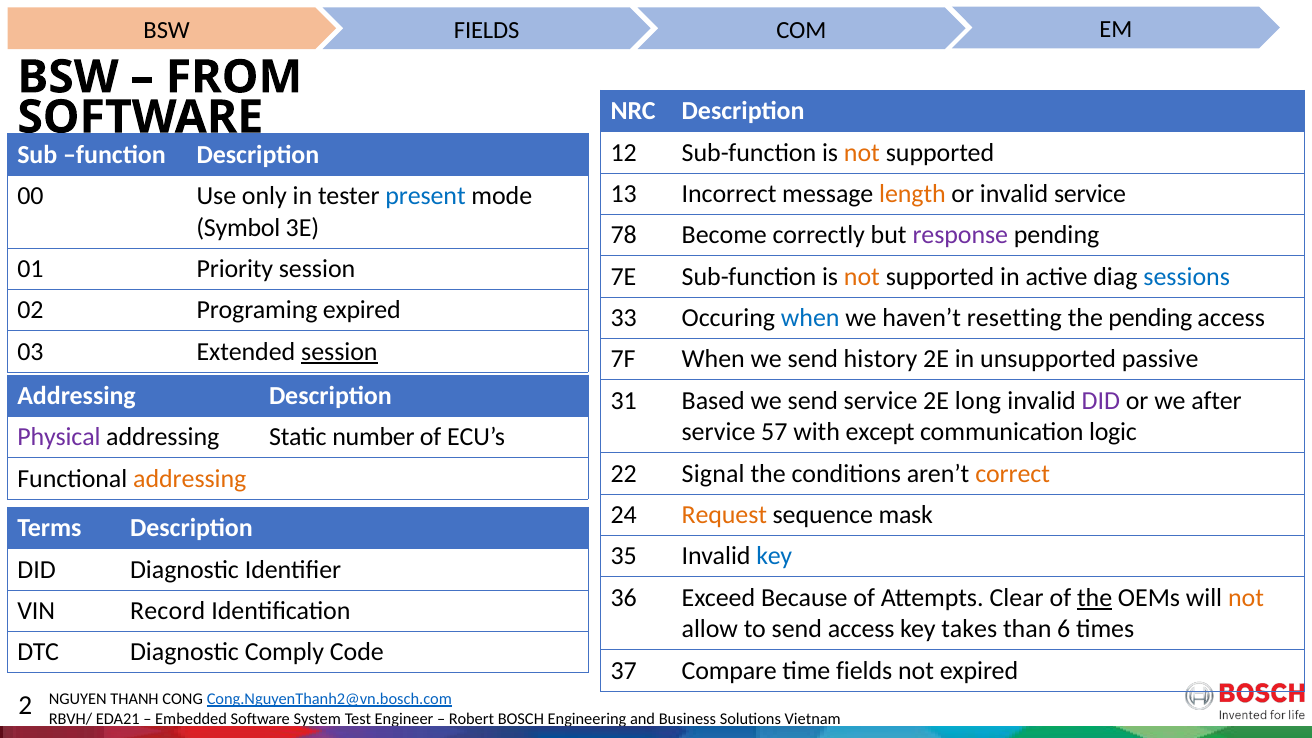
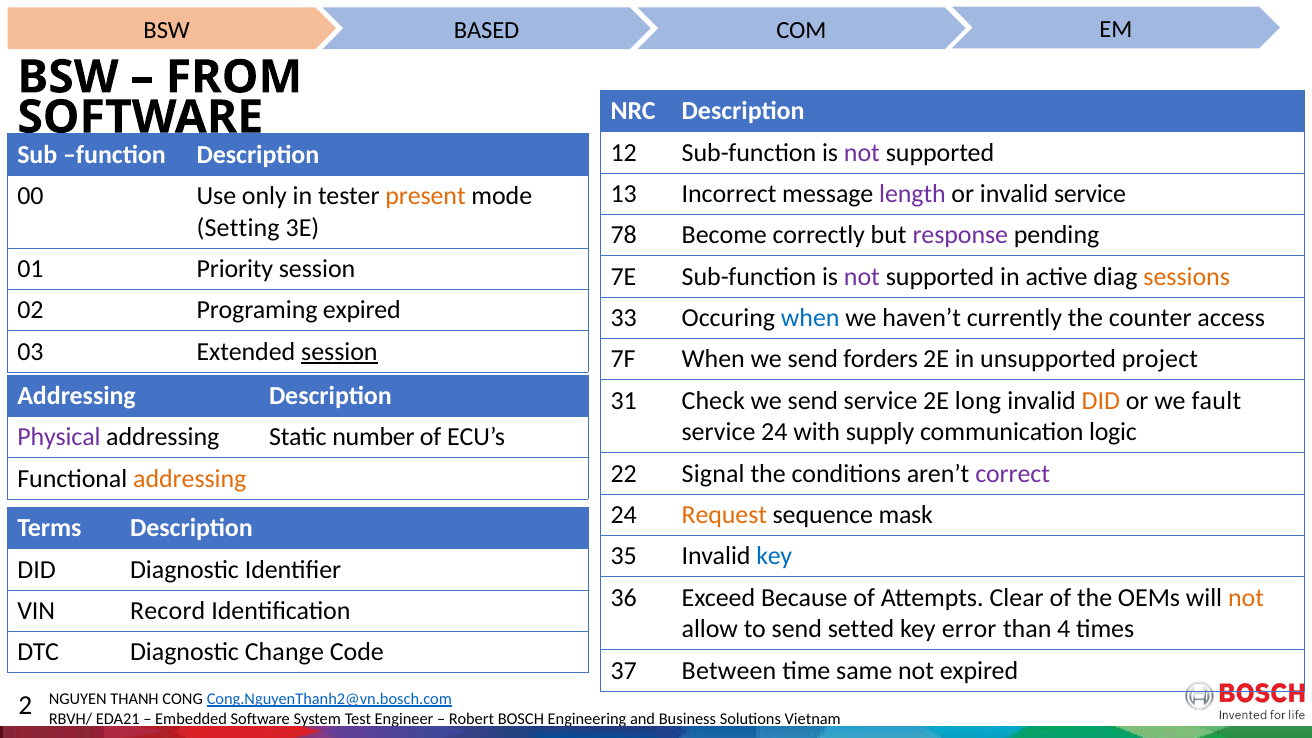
BSW FIELDS: FIELDS -> BASED
not at (862, 152) colour: orange -> purple
length colour: orange -> purple
present colour: blue -> orange
Symbol: Symbol -> Setting
not at (862, 277) colour: orange -> purple
sessions colour: blue -> orange
resetting: resetting -> currently
the pending: pending -> counter
history: history -> forders
passive: passive -> project
Based: Based -> Check
DID at (1101, 401) colour: purple -> orange
after: after -> fault
service 57: 57 -> 24
except: except -> supply
correct colour: orange -> purple
the at (1095, 598) underline: present -> none
send access: access -> setted
takes: takes -> error
6: 6 -> 4
Comply: Comply -> Change
Compare: Compare -> Between
time fields: fields -> same
